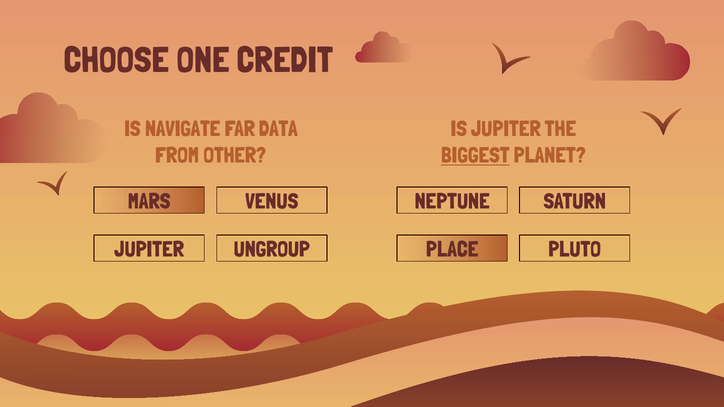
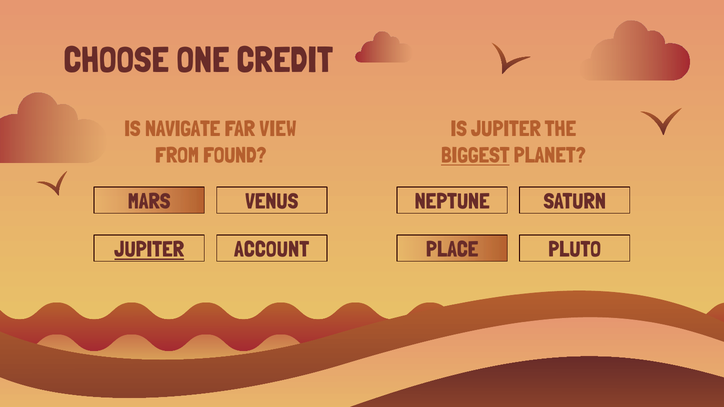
DATA: DATA -> VIEW
OTHER: OTHER -> FOUND
JUPITER at (149, 250) underline: none -> present
UNGROUP: UNGROUP -> ACCOUNT
